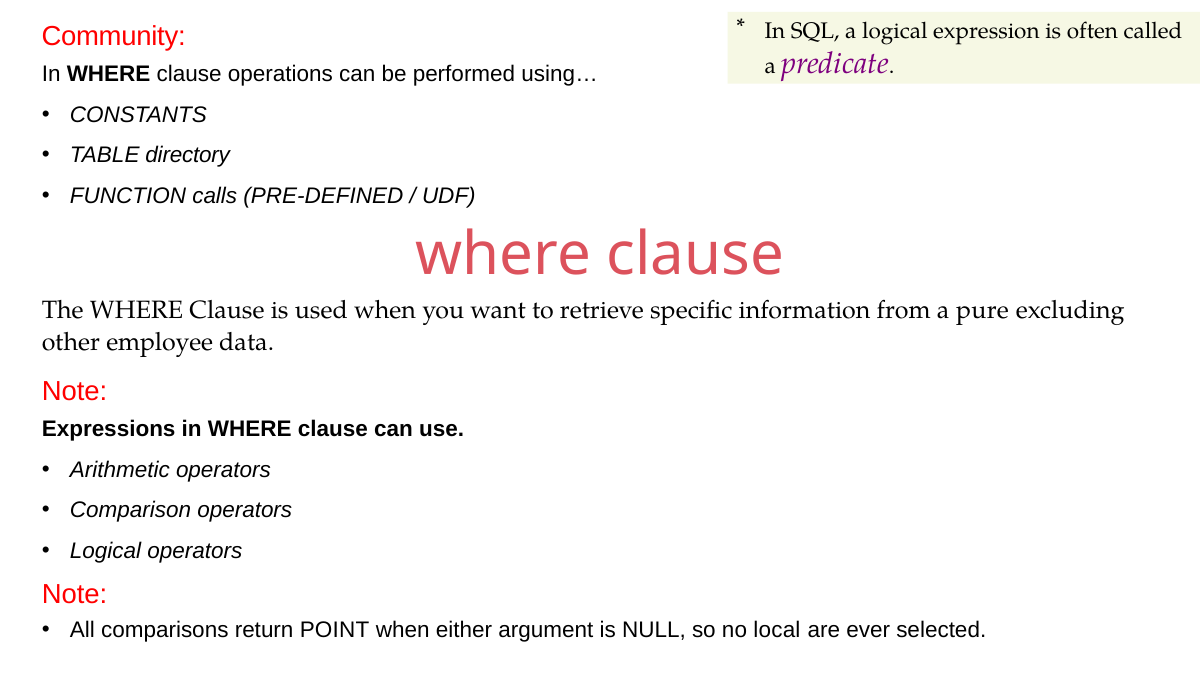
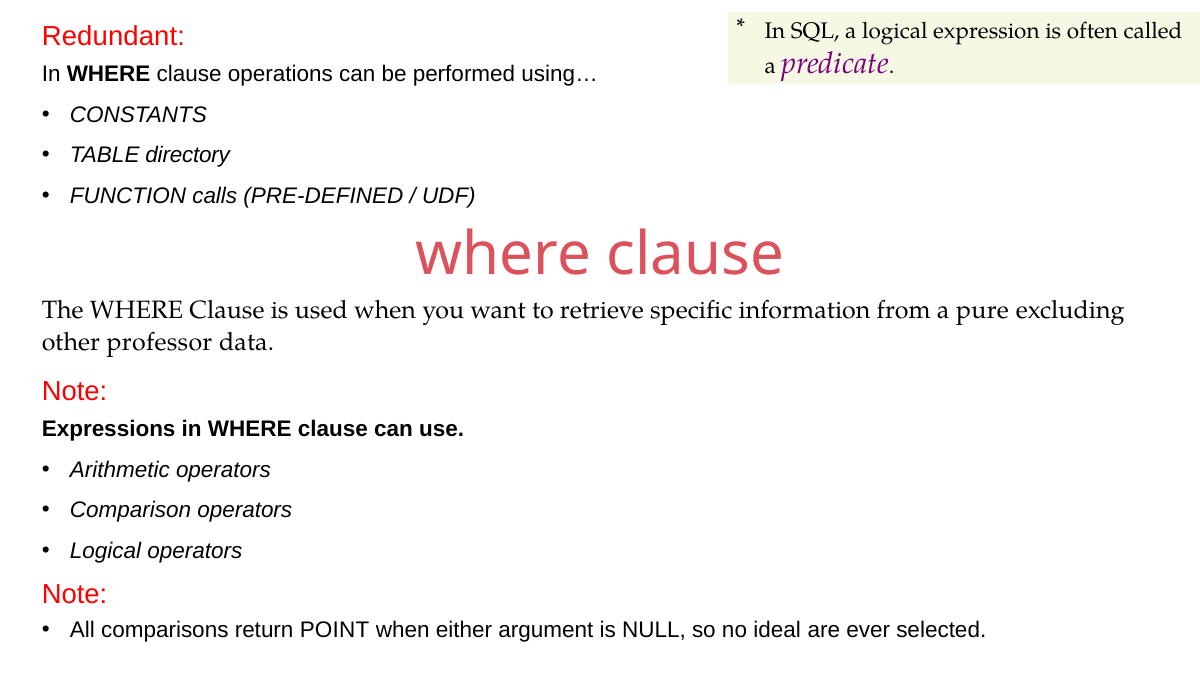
Community: Community -> Redundant
employee: employee -> professor
local: local -> ideal
